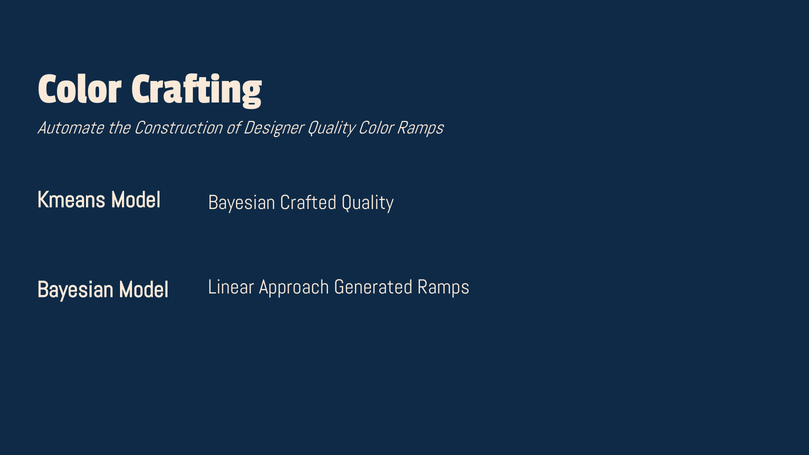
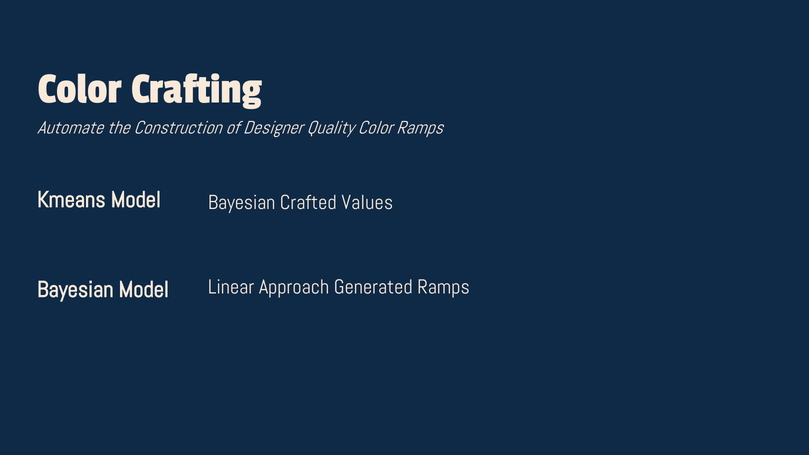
Crafted Quality: Quality -> Values
